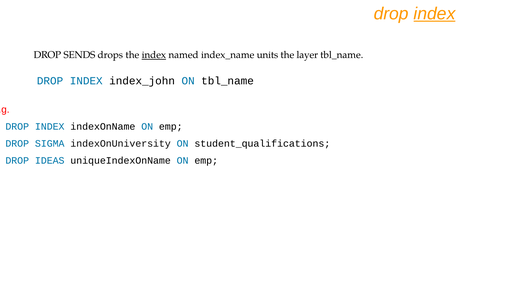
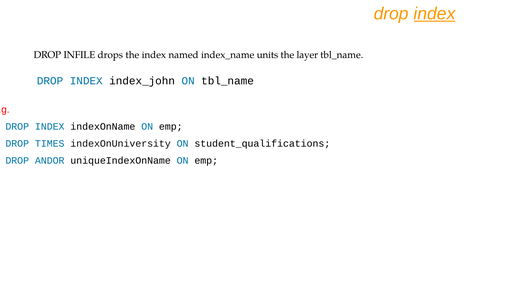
SENDS: SENDS -> INFILE
index at (154, 55) underline: present -> none
SIGMA: SIGMA -> TIMES
IDEAS: IDEAS -> ANDOR
